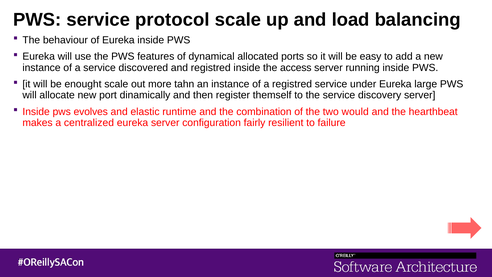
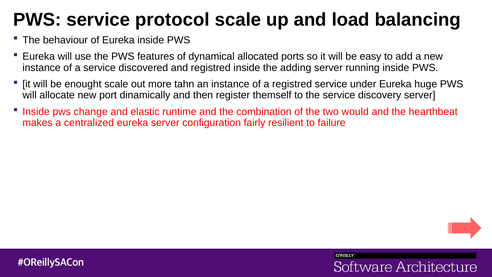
access: access -> adding
large: large -> huge
evolves: evolves -> change
